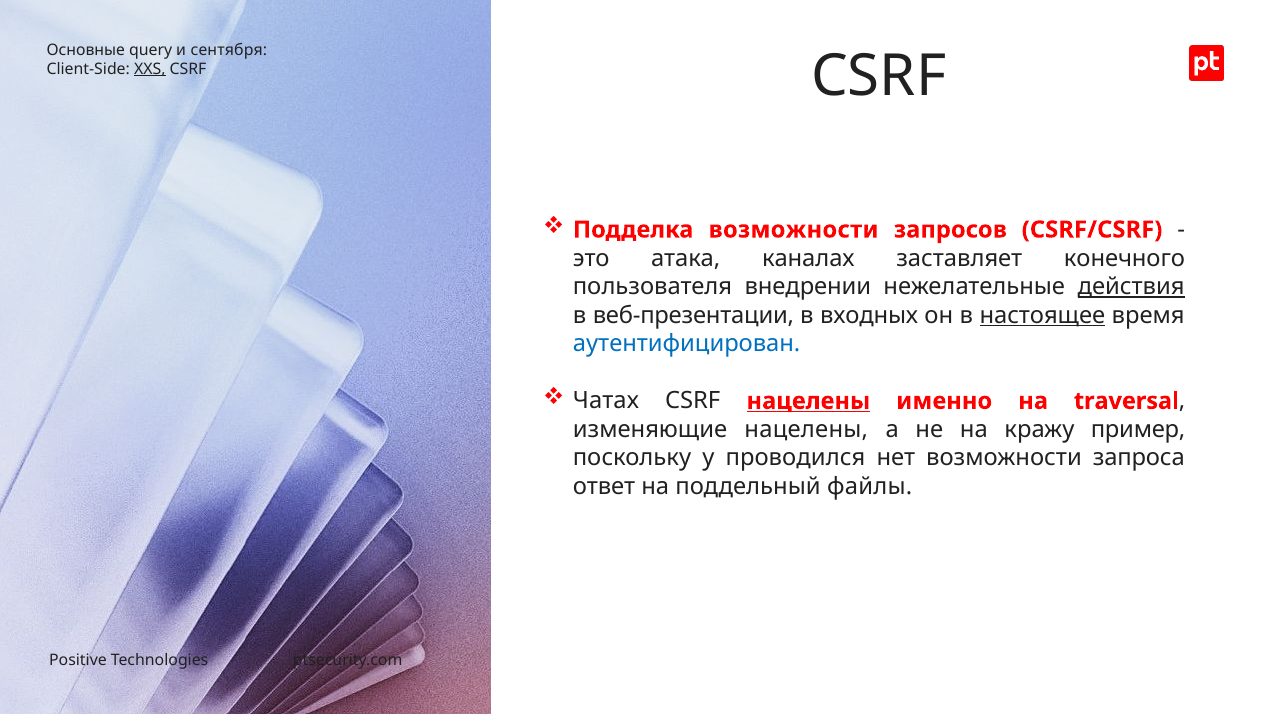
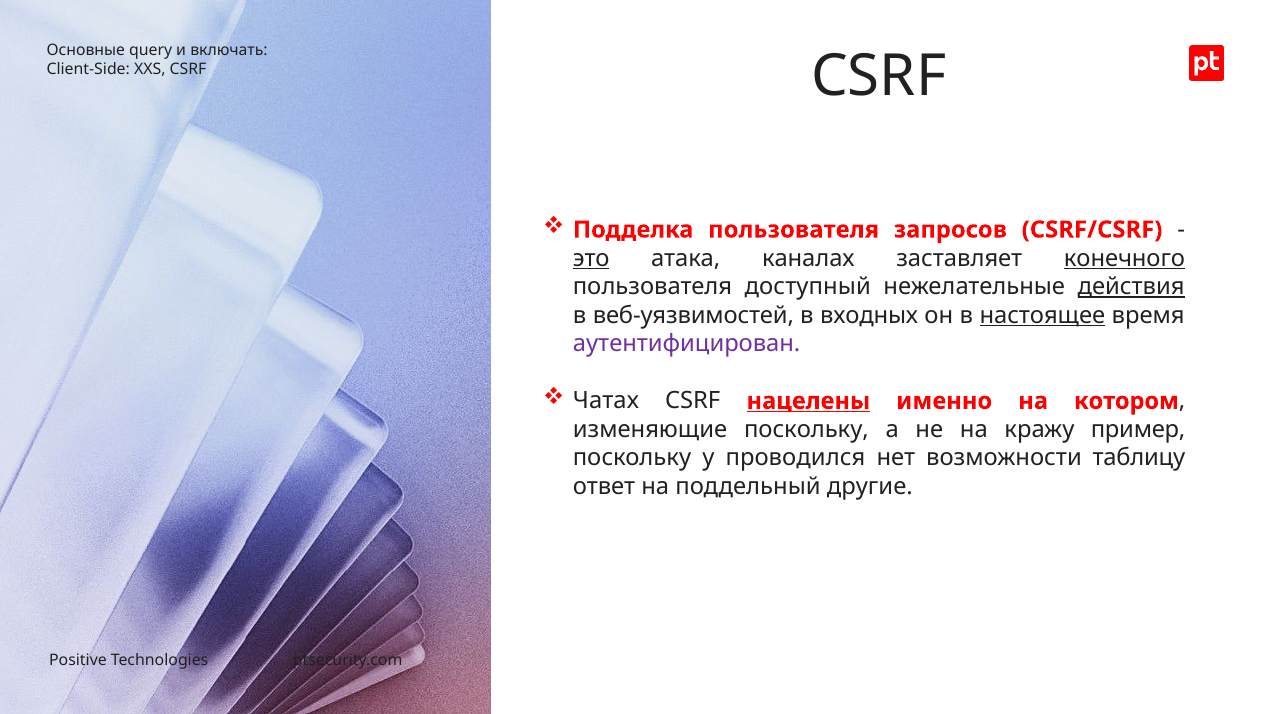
сентября: сентября -> включать
XXS underline: present -> none
Подделка возможности: возможности -> пользователя
это underline: none -> present
конечного underline: none -> present
внедрении: внедрении -> доступный
веб-презентации: веб-презентации -> веб-уязвимостей
аутентифицирован colour: blue -> purple
traversal: traversal -> котором
изменяющие нацелены: нацелены -> поскольку
запроса: запроса -> таблицу
файлы: файлы -> другие
